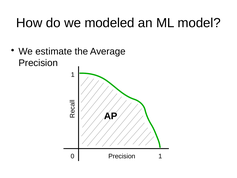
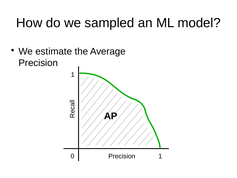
modeled: modeled -> sampled
